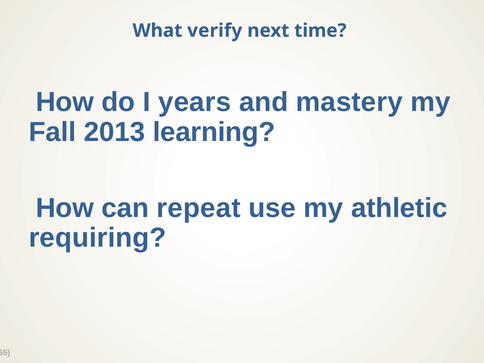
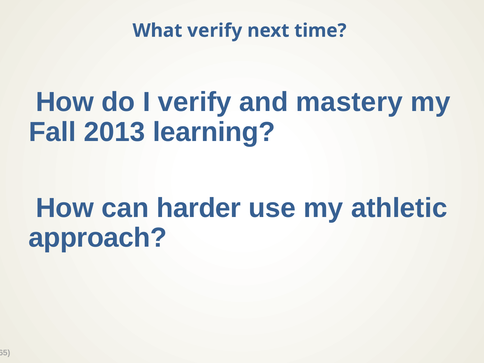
I years: years -> verify
repeat: repeat -> harder
requiring: requiring -> approach
